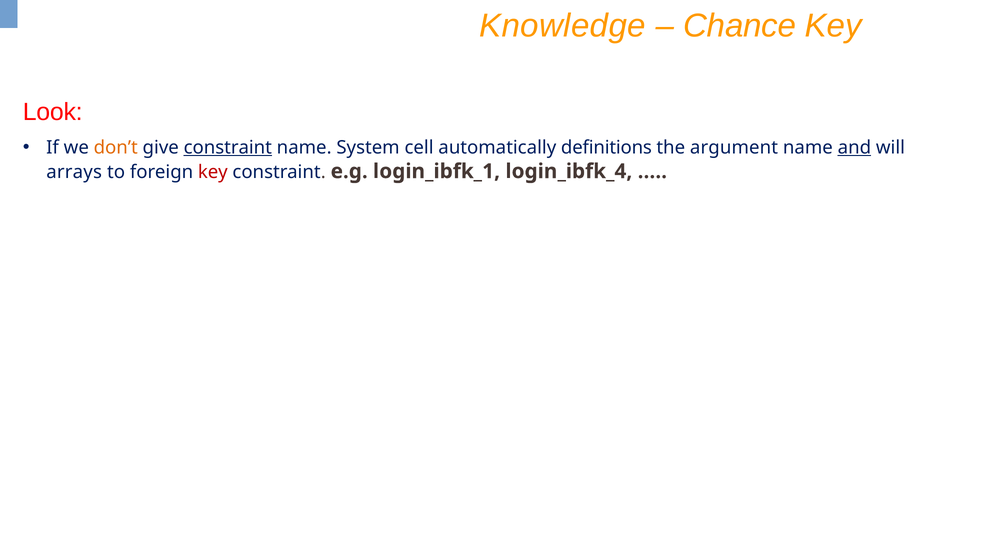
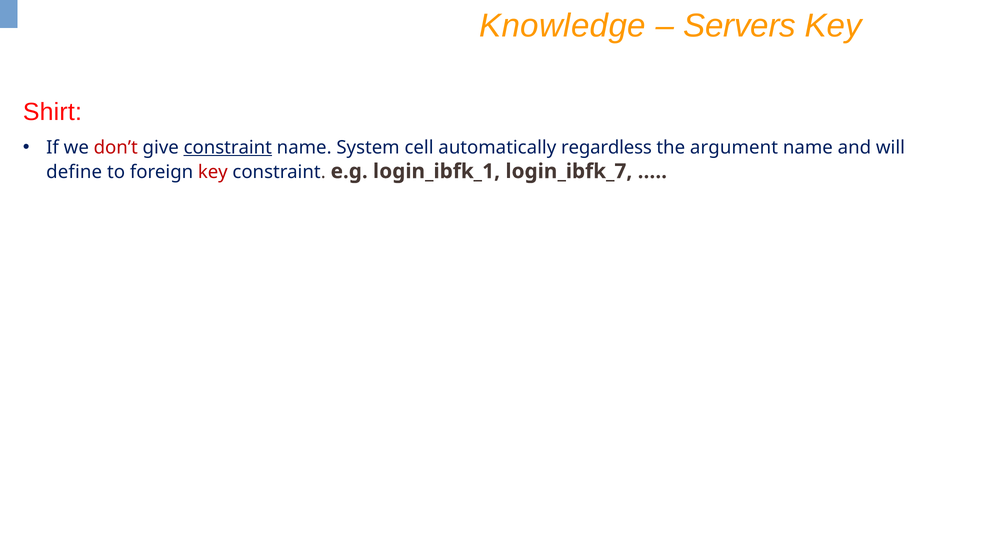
Chance: Chance -> Servers
Look: Look -> Shirt
don’t colour: orange -> red
definitions: definitions -> regardless
and underline: present -> none
arrays: arrays -> define
login_ibfk_4: login_ibfk_4 -> login_ibfk_7
